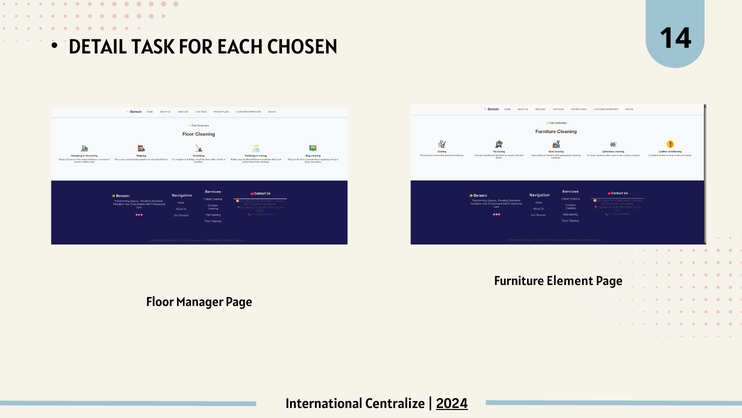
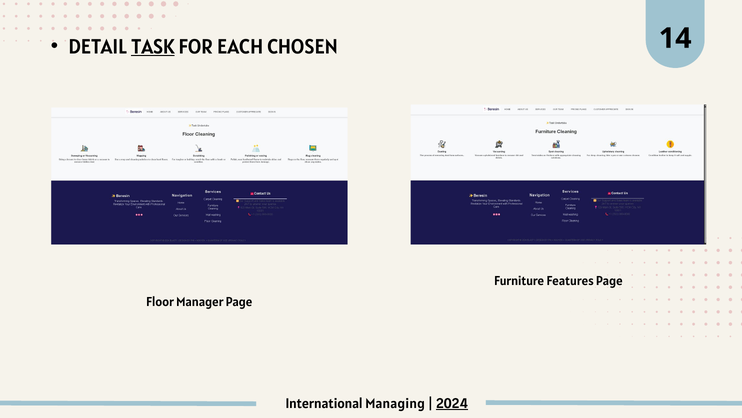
TASK underline: none -> present
Element: Element -> Features
Centralize: Centralize -> Managing
